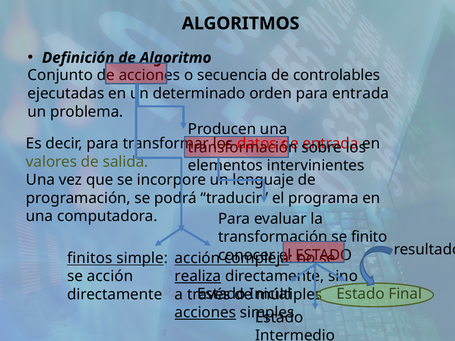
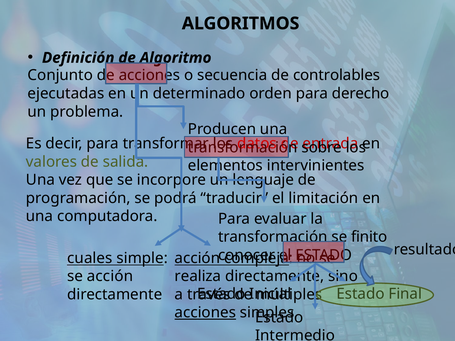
para entrada: entrada -> derecho
programa: programa -> limitación
finitos: finitos -> cuales
realiza underline: present -> none
